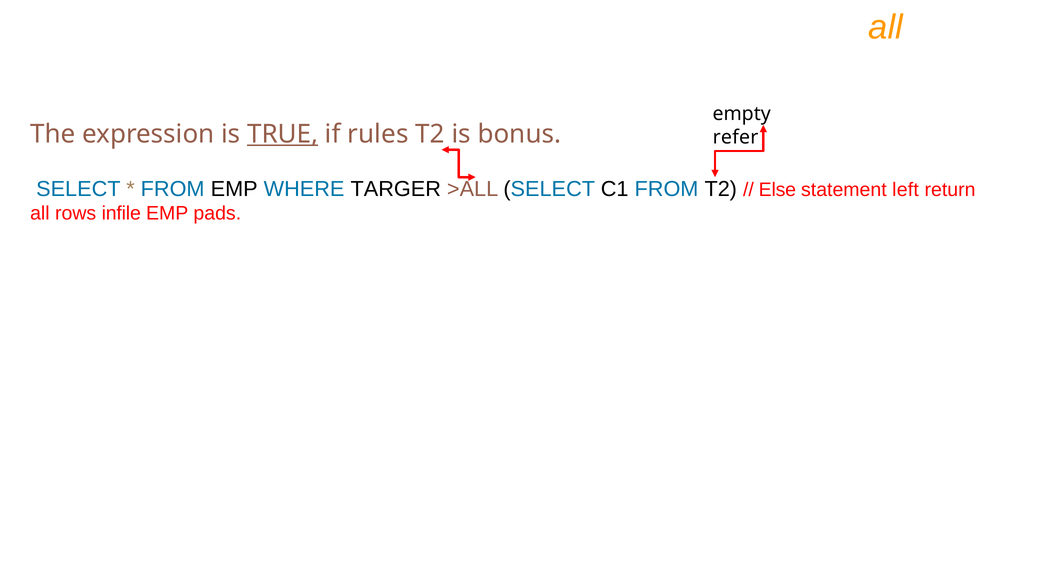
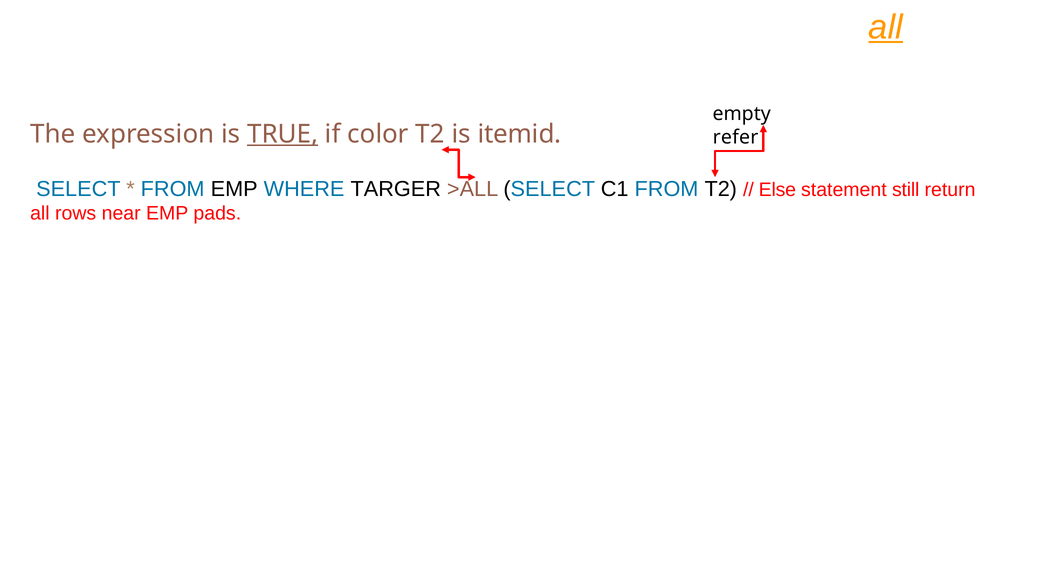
all at (886, 27) underline: none -> present
rules: rules -> color
bonus: bonus -> itemid
left: left -> still
infile: infile -> near
